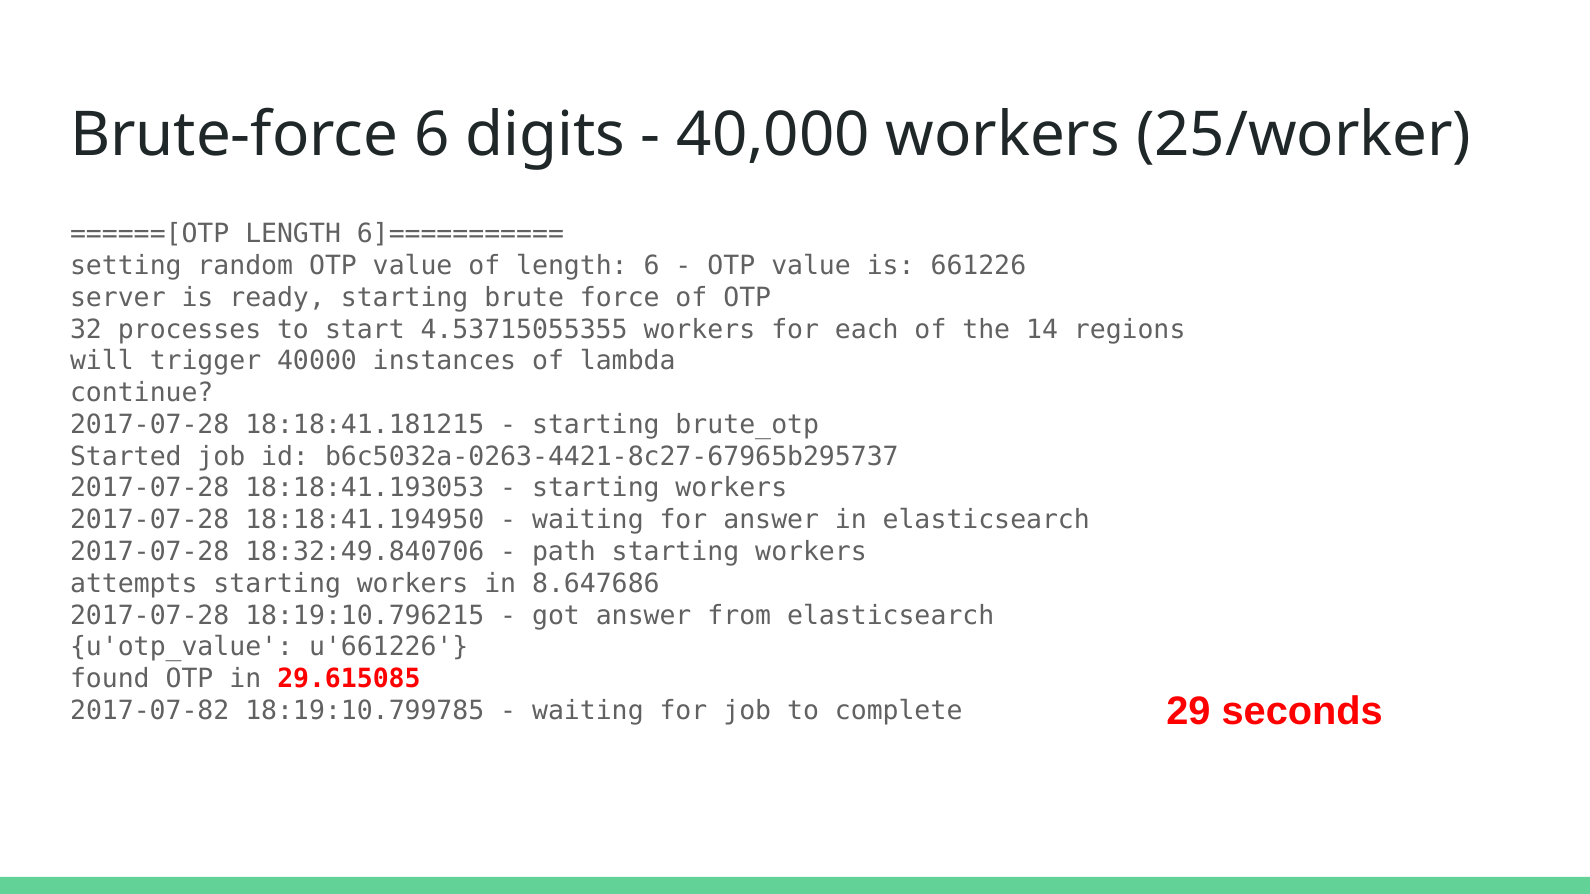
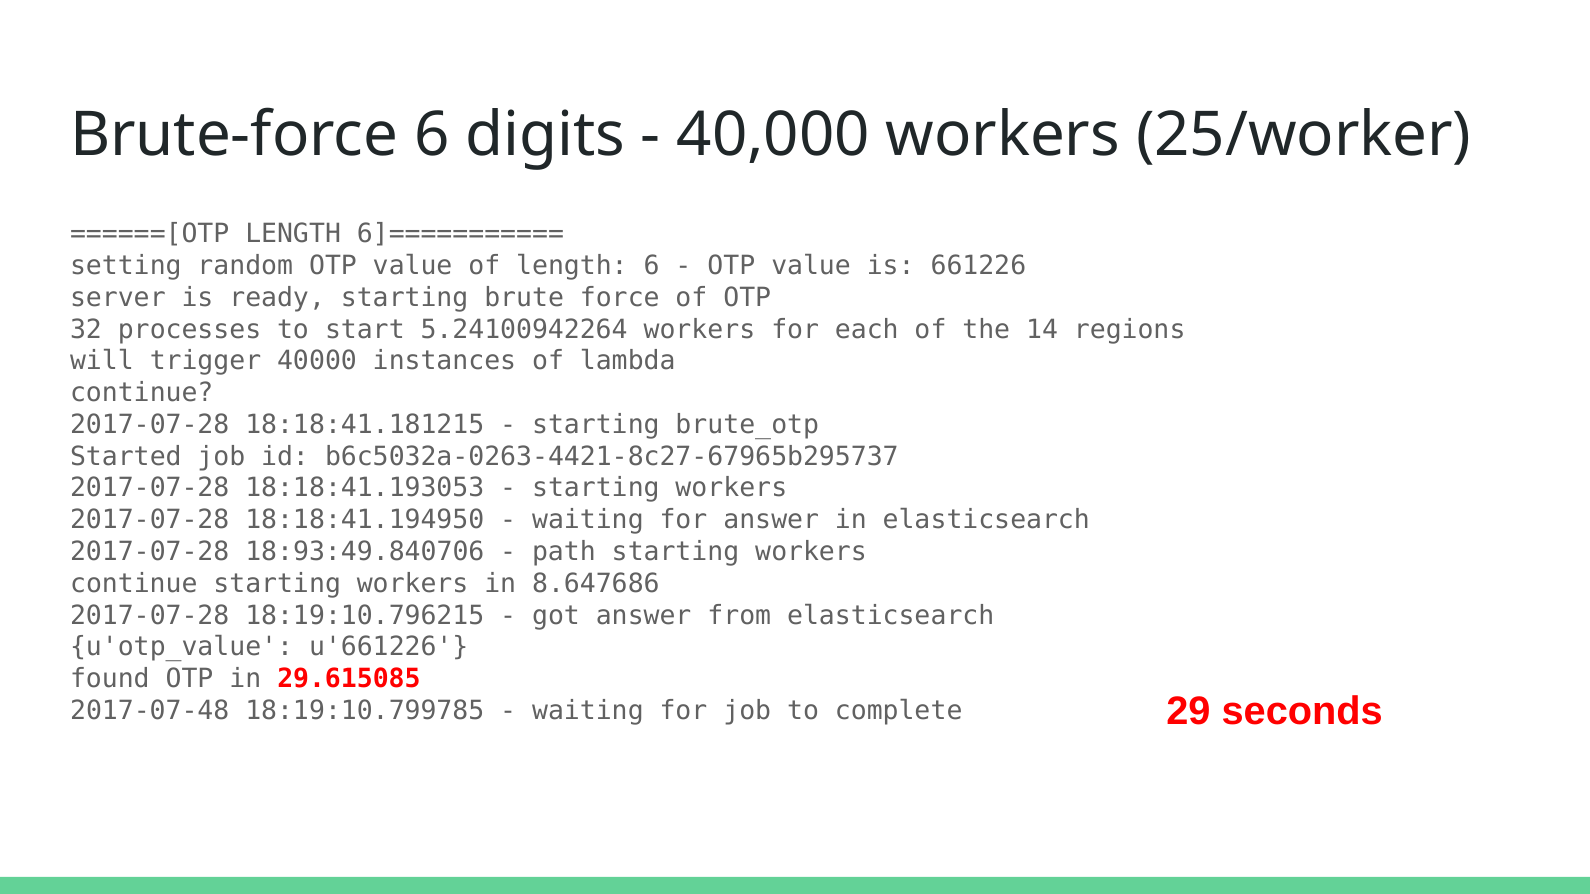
4.53715055355: 4.53715055355 -> 5.24100942264
18:32:49.840706: 18:32:49.840706 -> 18:93:49.840706
attempts at (134, 584): attempts -> continue
2017-07-82: 2017-07-82 -> 2017-07-48
